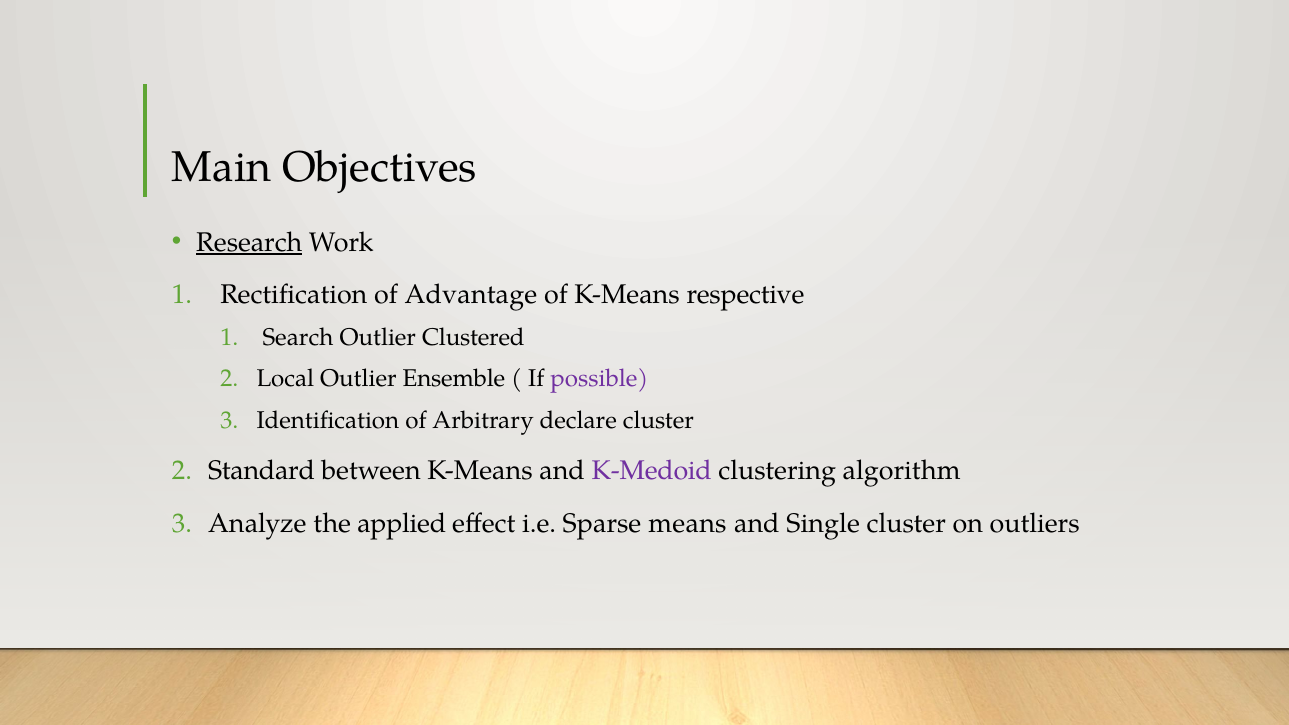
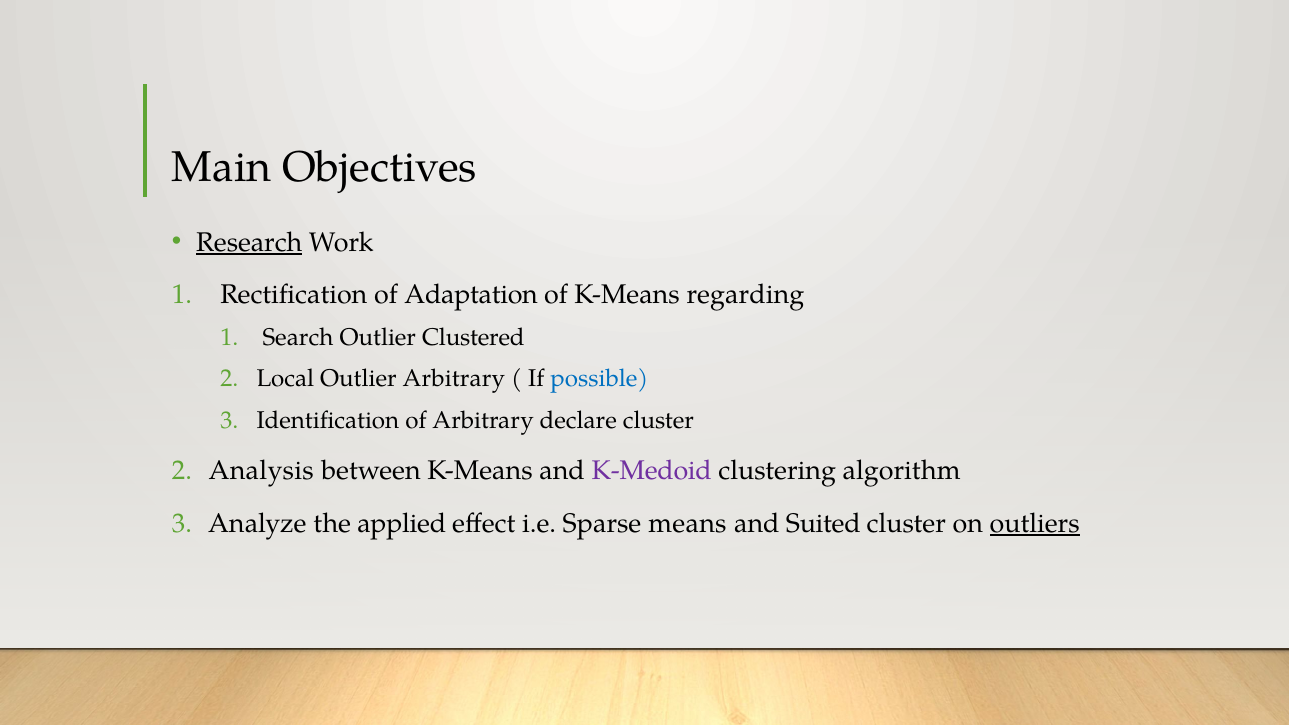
Advantage: Advantage -> Adaptation
respective: respective -> regarding
Outlier Ensemble: Ensemble -> Arbitrary
possible colour: purple -> blue
Standard: Standard -> Analysis
Single: Single -> Suited
outliers underline: none -> present
